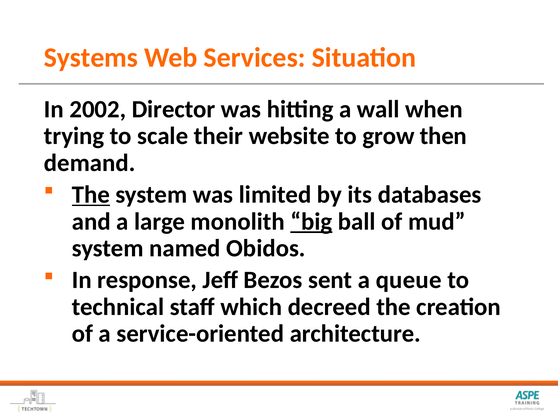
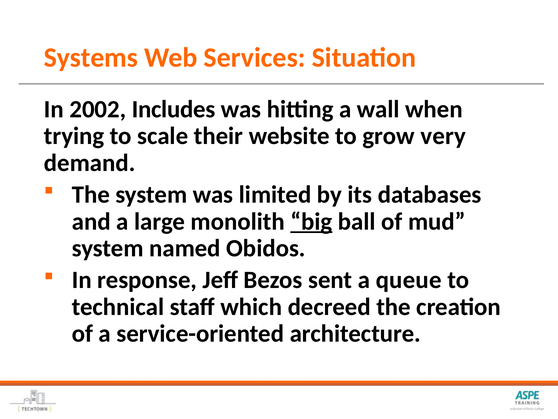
Director: Director -> Includes
then: then -> very
The at (91, 194) underline: present -> none
